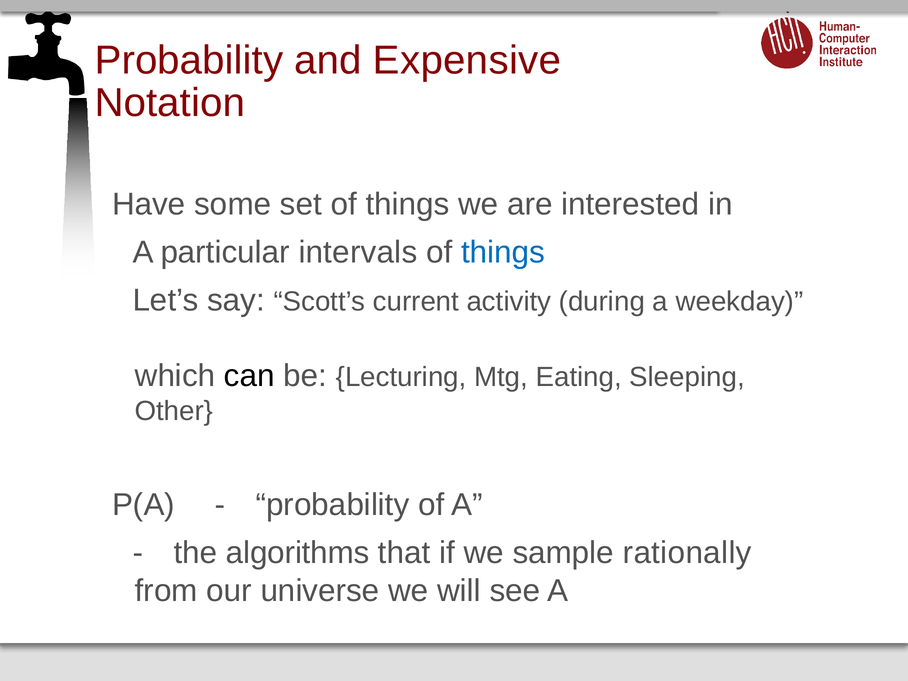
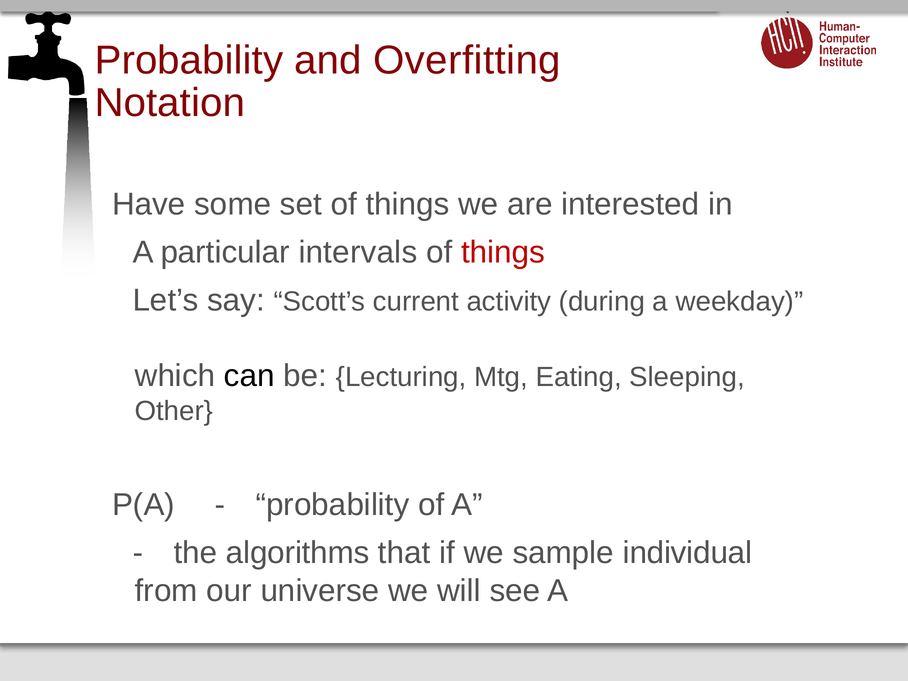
Expensive: Expensive -> Overfitting
things at (503, 252) colour: blue -> red
rationally: rationally -> individual
